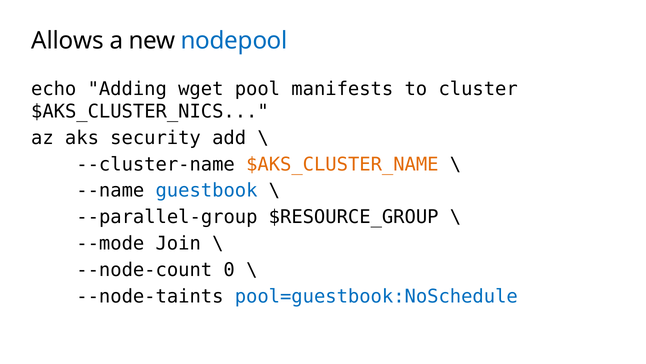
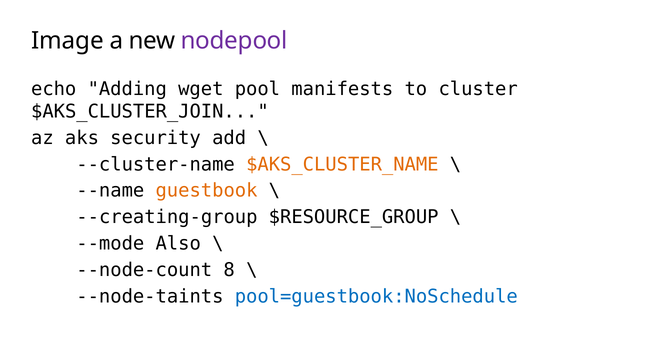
Allows: Allows -> Image
nodepool colour: blue -> purple
$AKS_CLUSTER_NICS: $AKS_CLUSTER_NICS -> $AKS_CLUSTER_JOIN
guestbook colour: blue -> orange
--parallel-group: --parallel-group -> --creating-group
Join: Join -> Also
0: 0 -> 8
